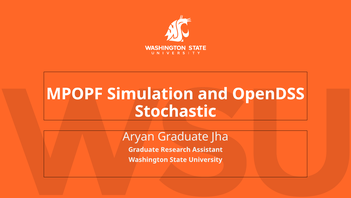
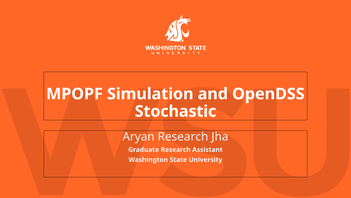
Aryan Graduate: Graduate -> Research
